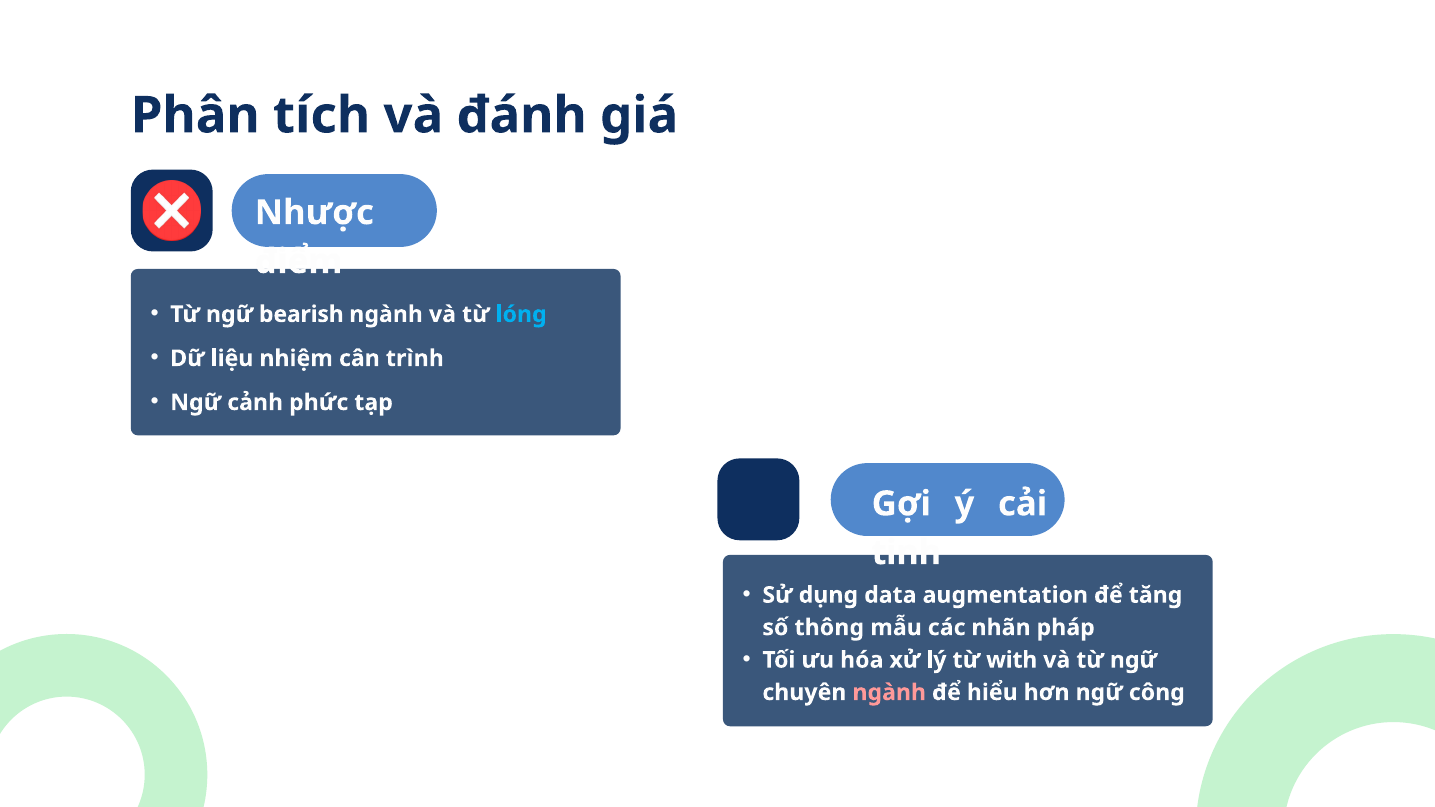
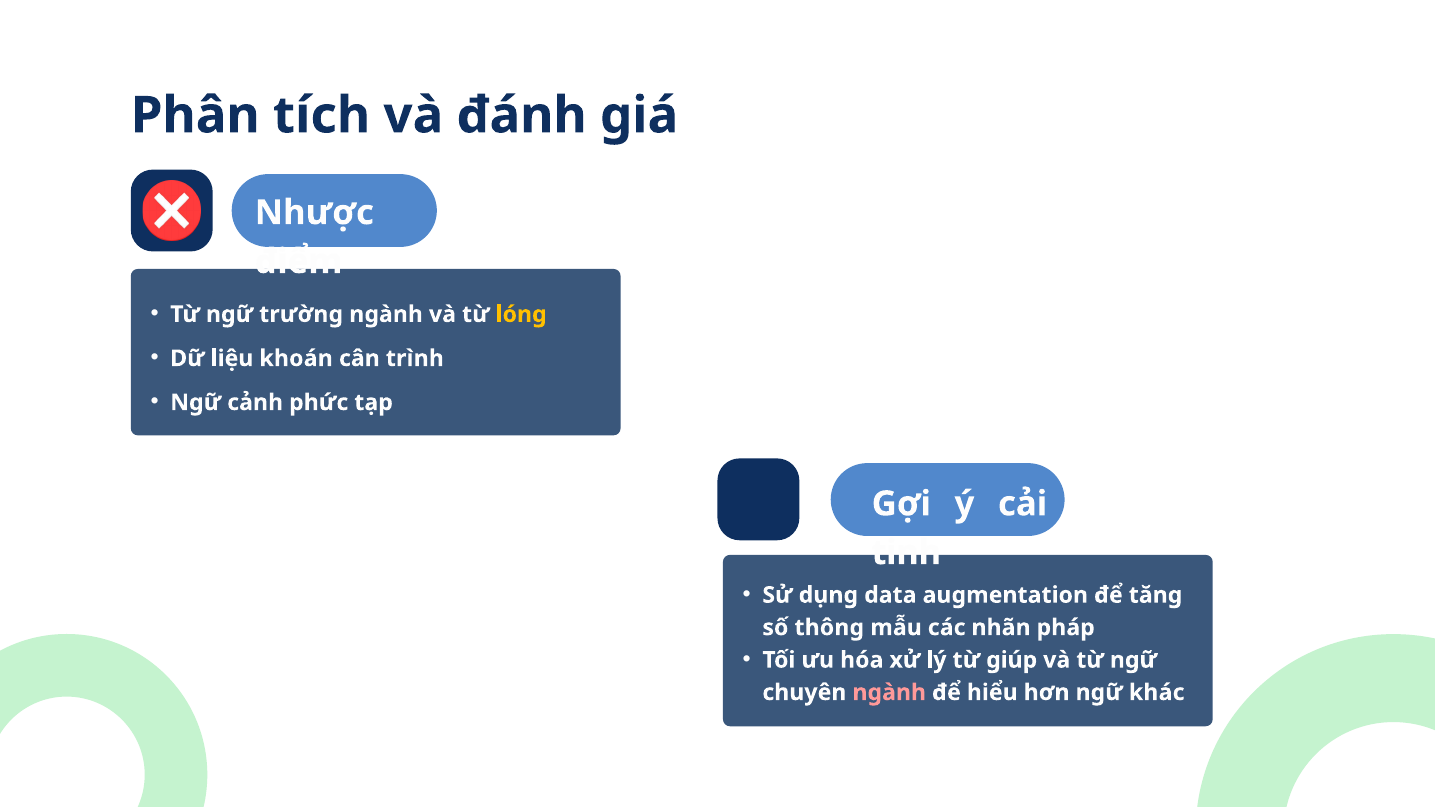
bearish: bearish -> trường
lóng colour: light blue -> yellow
nhiệm: nhiệm -> khoán
with: with -> giúp
công: công -> khác
